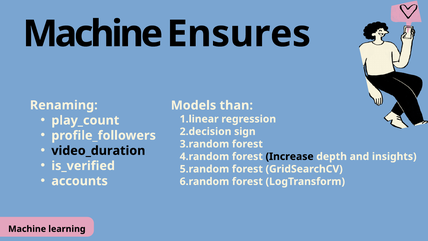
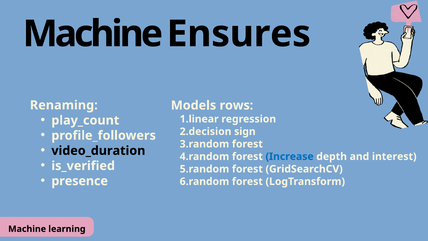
than: than -> rows
Increase colour: black -> blue
insights: insights -> interest
accounts: accounts -> presence
